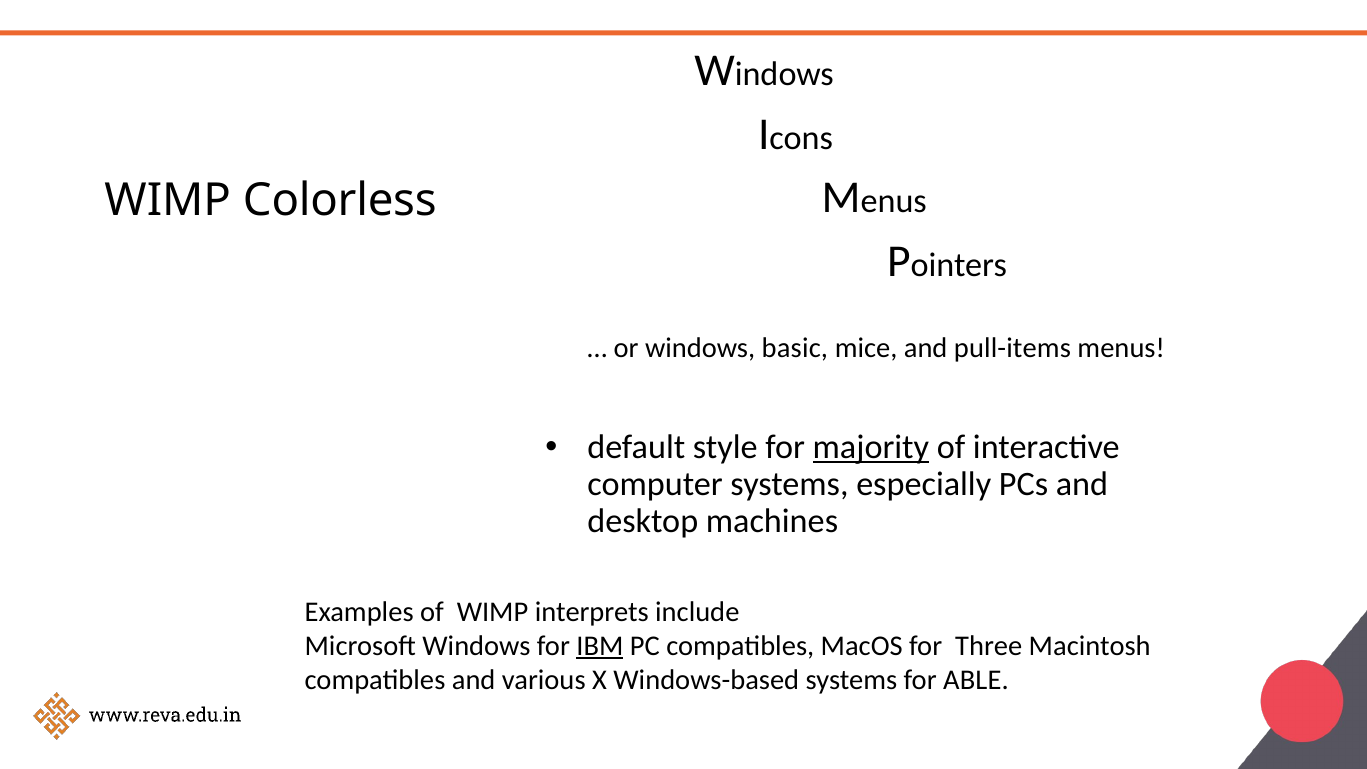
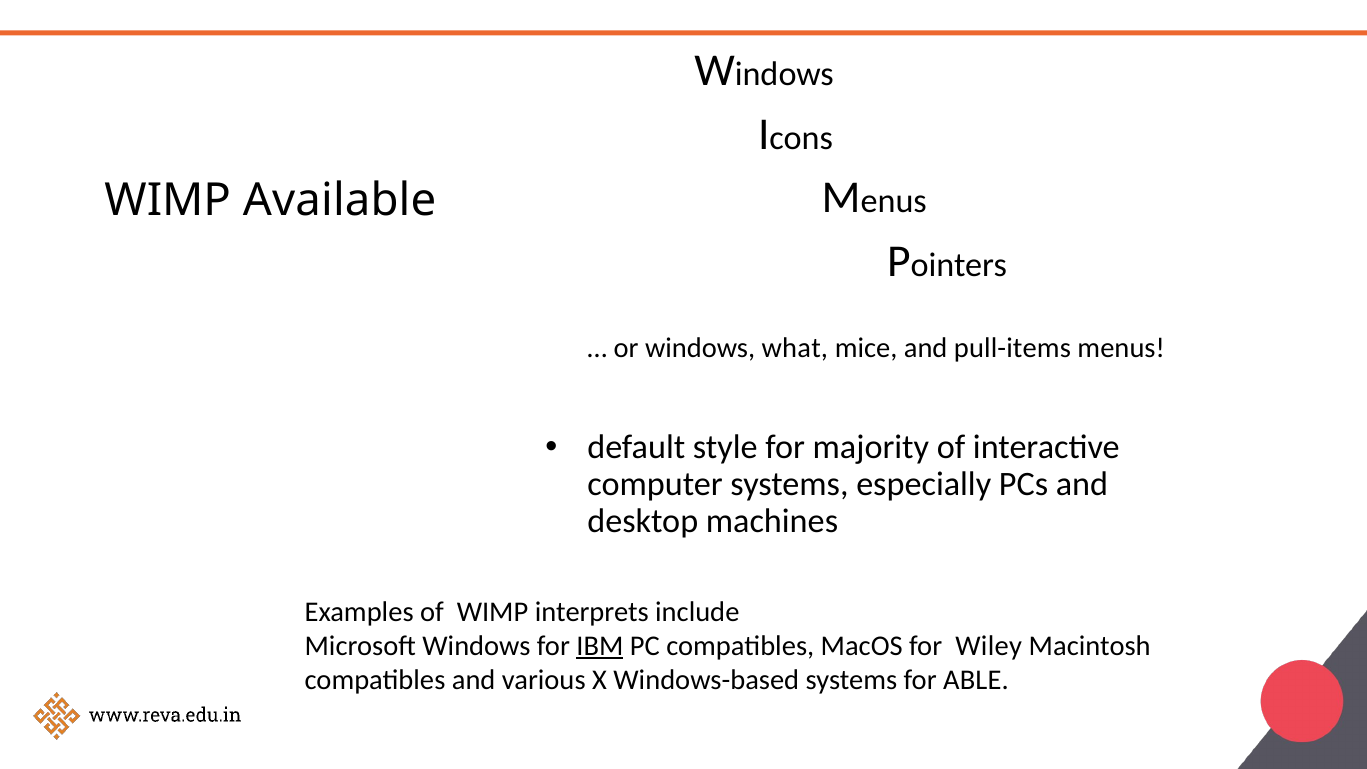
Colorless: Colorless -> Available
basic: basic -> what
majority underline: present -> none
Three: Three -> Wiley
